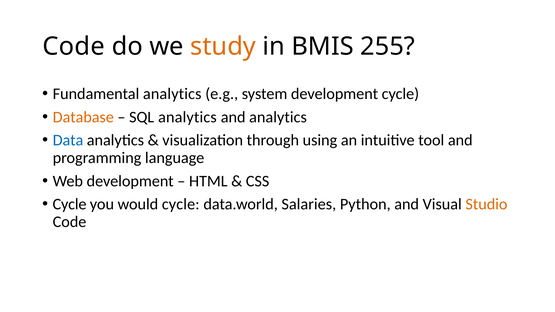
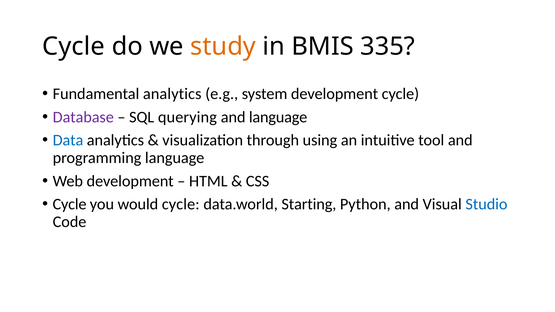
Code at (74, 47): Code -> Cycle
255: 255 -> 335
Database colour: orange -> purple
SQL analytics: analytics -> querying
and analytics: analytics -> language
Salaries: Salaries -> Starting
Studio colour: orange -> blue
